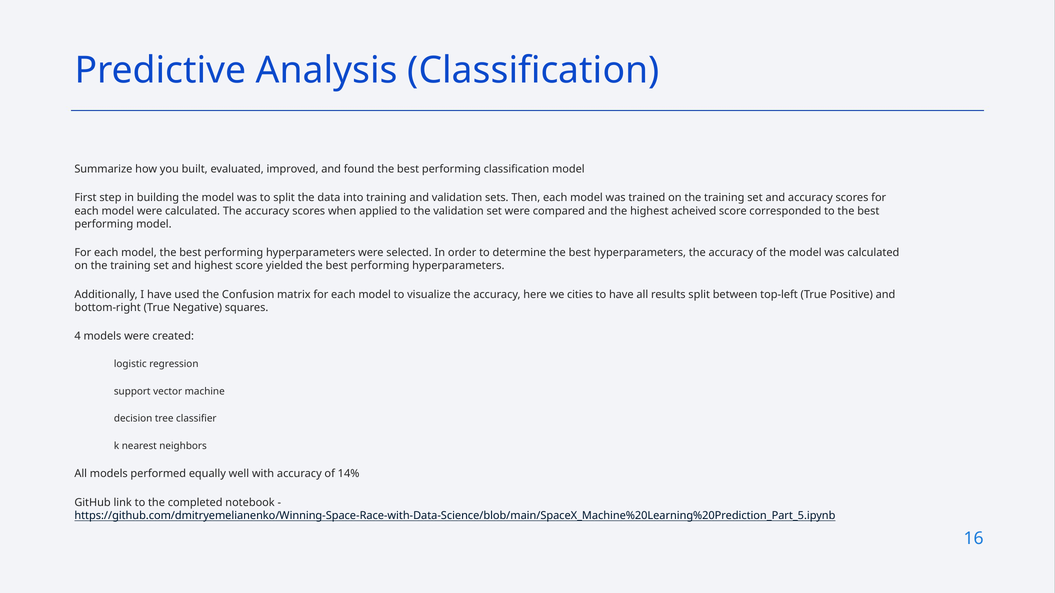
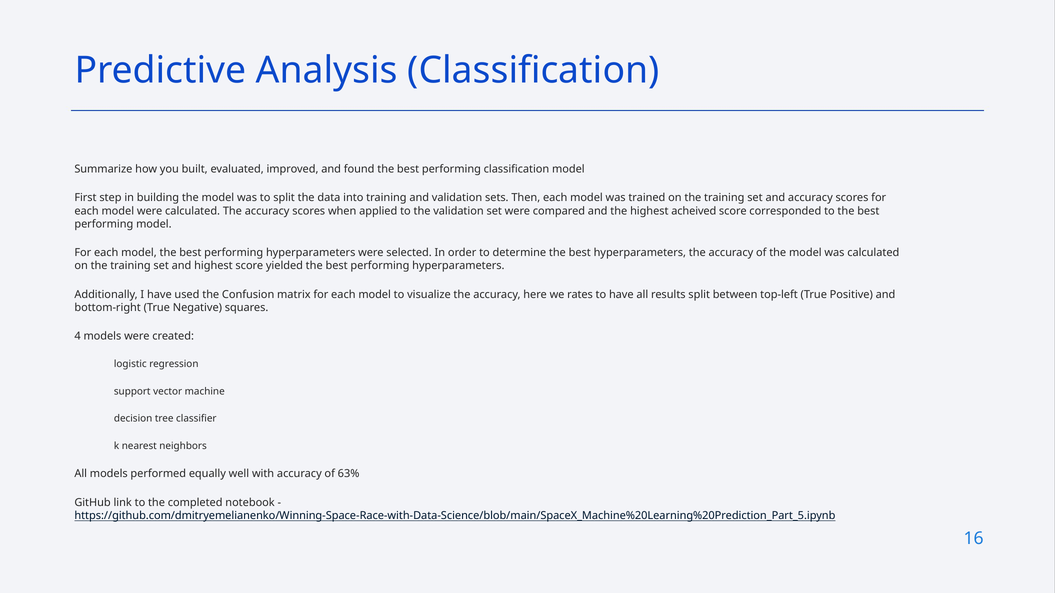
cities: cities -> rates
14%: 14% -> 63%
